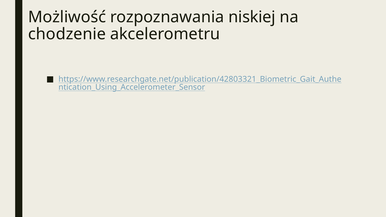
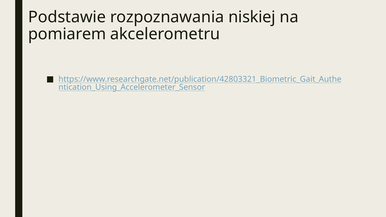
Możliwość: Możliwość -> Podstawie
chodzenie: chodzenie -> pomiarem
